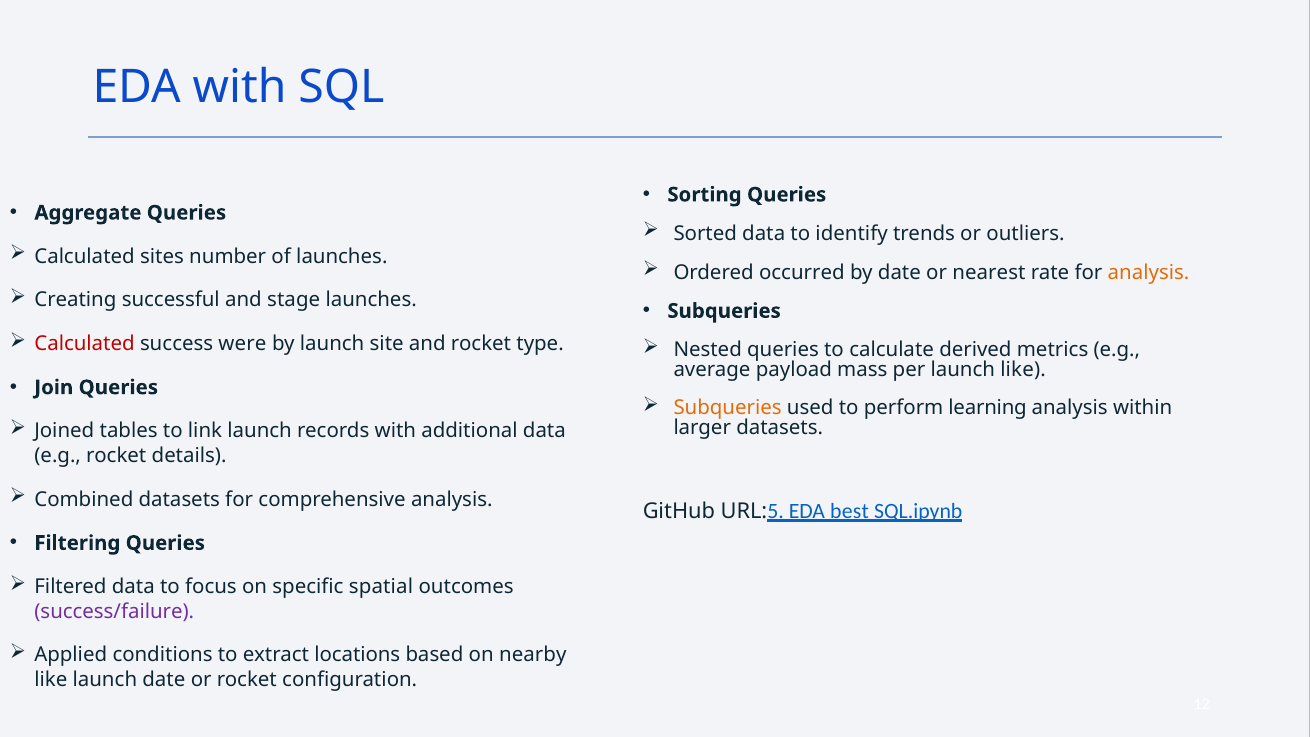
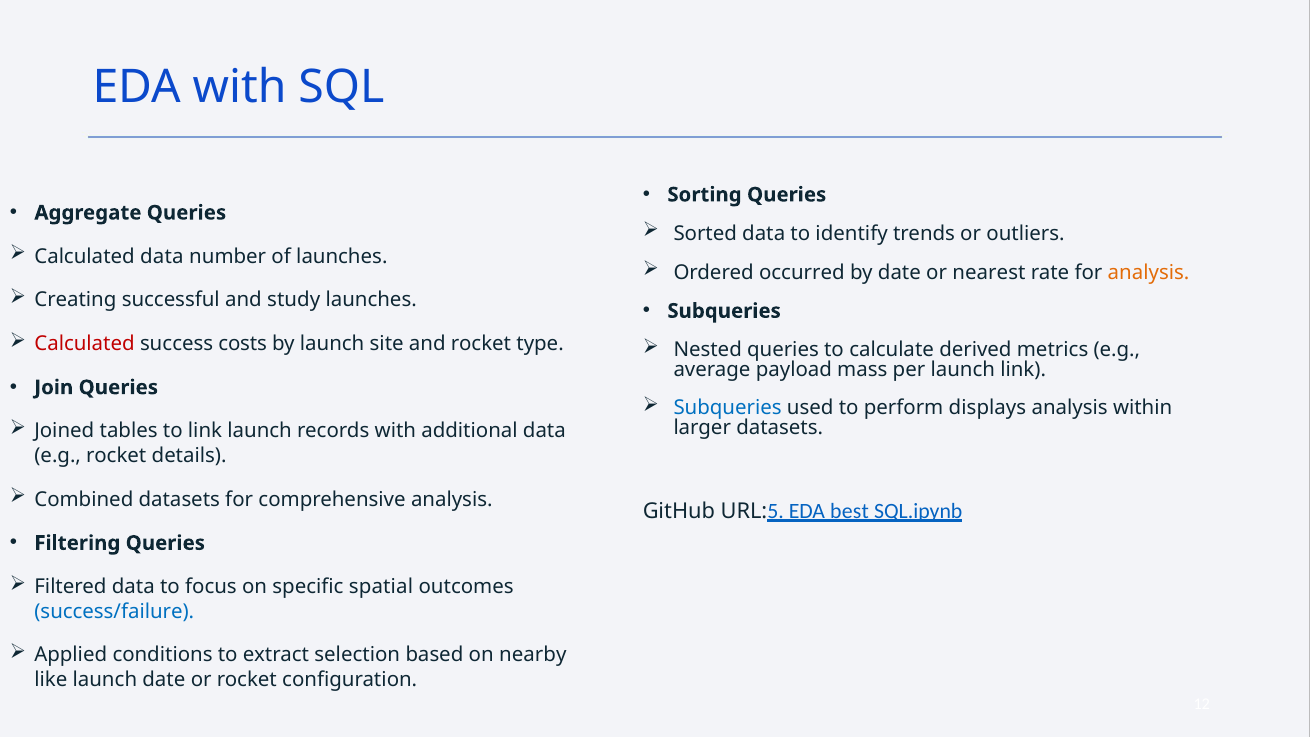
Calculated sites: sites -> data
stage: stage -> study
were: were -> costs
launch like: like -> link
Subqueries at (728, 408) colour: orange -> blue
learning: learning -> displays
success/failure colour: purple -> blue
locations: locations -> selection
